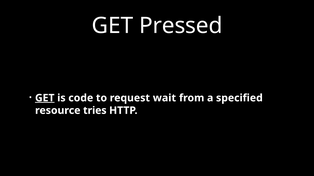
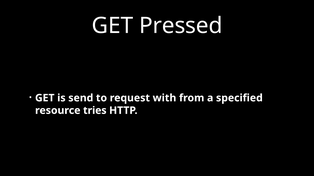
GET at (45, 98) underline: present -> none
code: code -> send
wait: wait -> with
